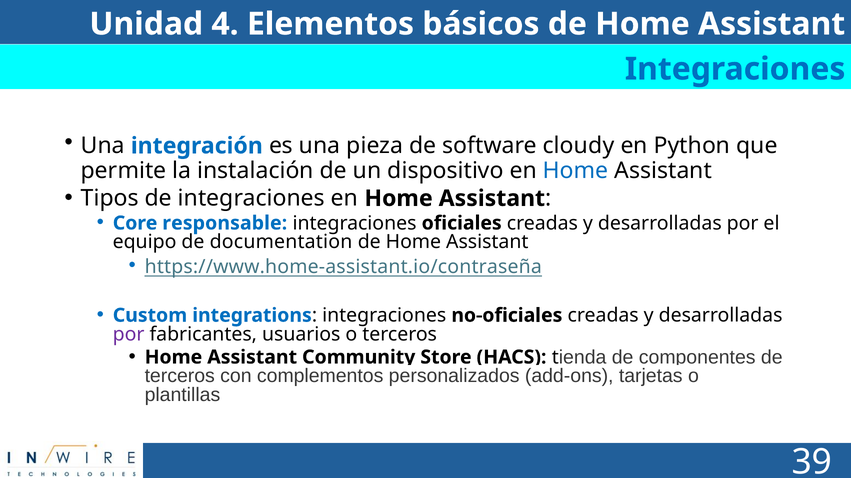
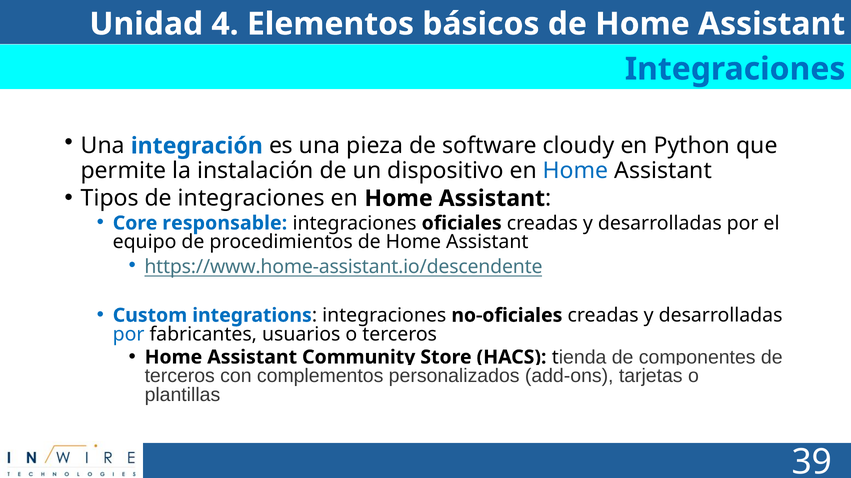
documentation: documentation -> procedimientos
https://www.home-assistant.io/contraseña: https://www.home-assistant.io/contraseña -> https://www.home-assistant.io/descendente
por at (129, 335) colour: purple -> blue
